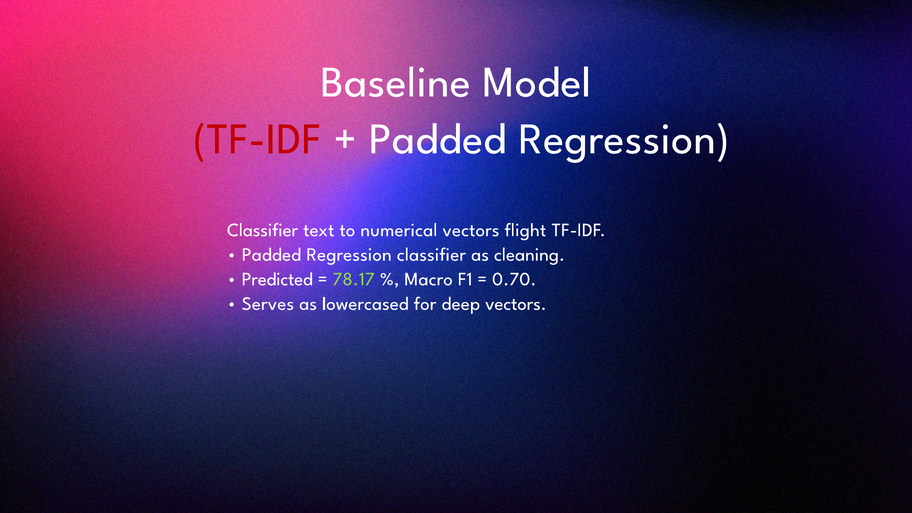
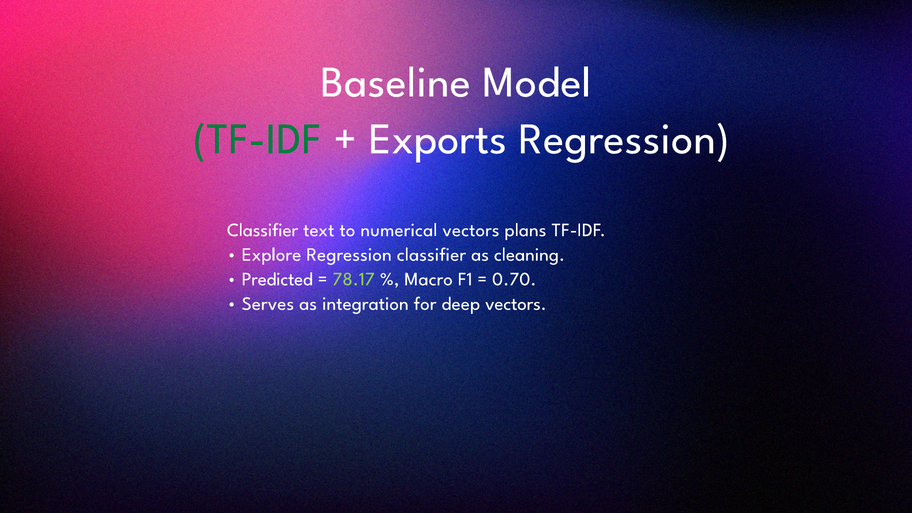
TF-IDF at (257, 139) colour: red -> green
Padded at (438, 139): Padded -> Exports
flight: flight -> plans
Padded at (271, 255): Padded -> Explore
lowercased: lowercased -> integration
